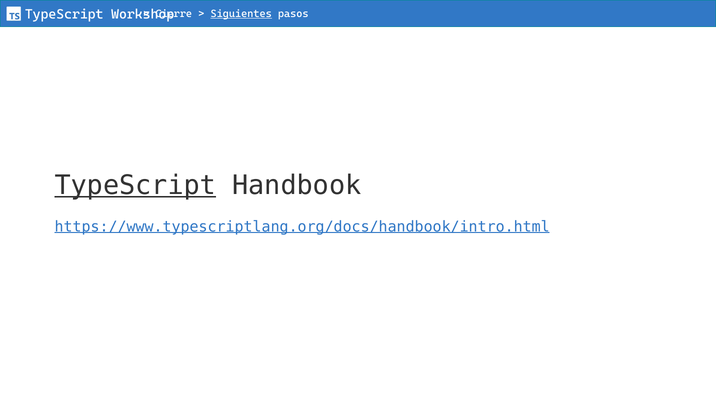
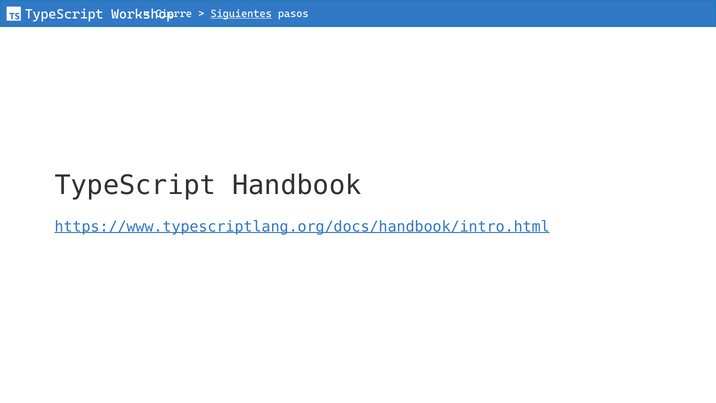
TypeScript at (135, 185) underline: present -> none
